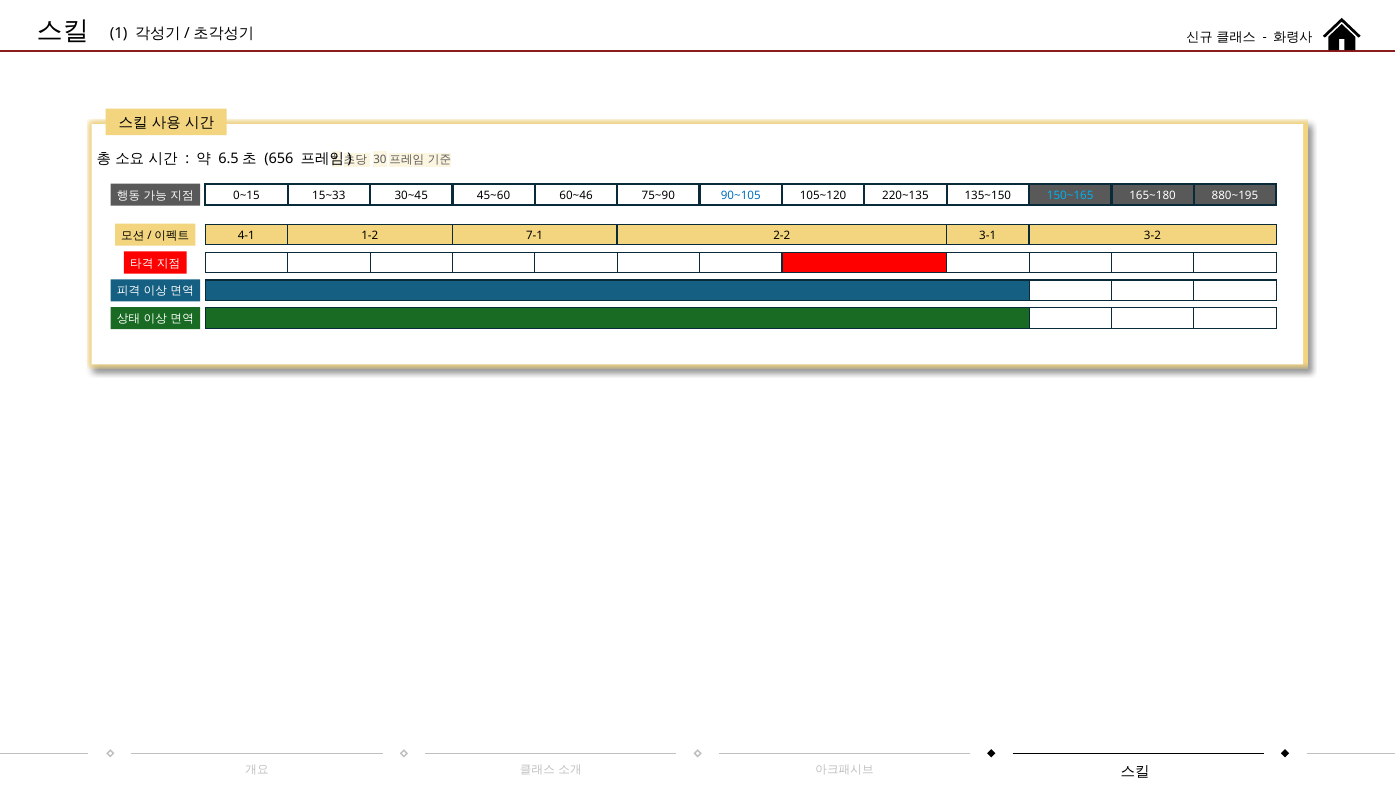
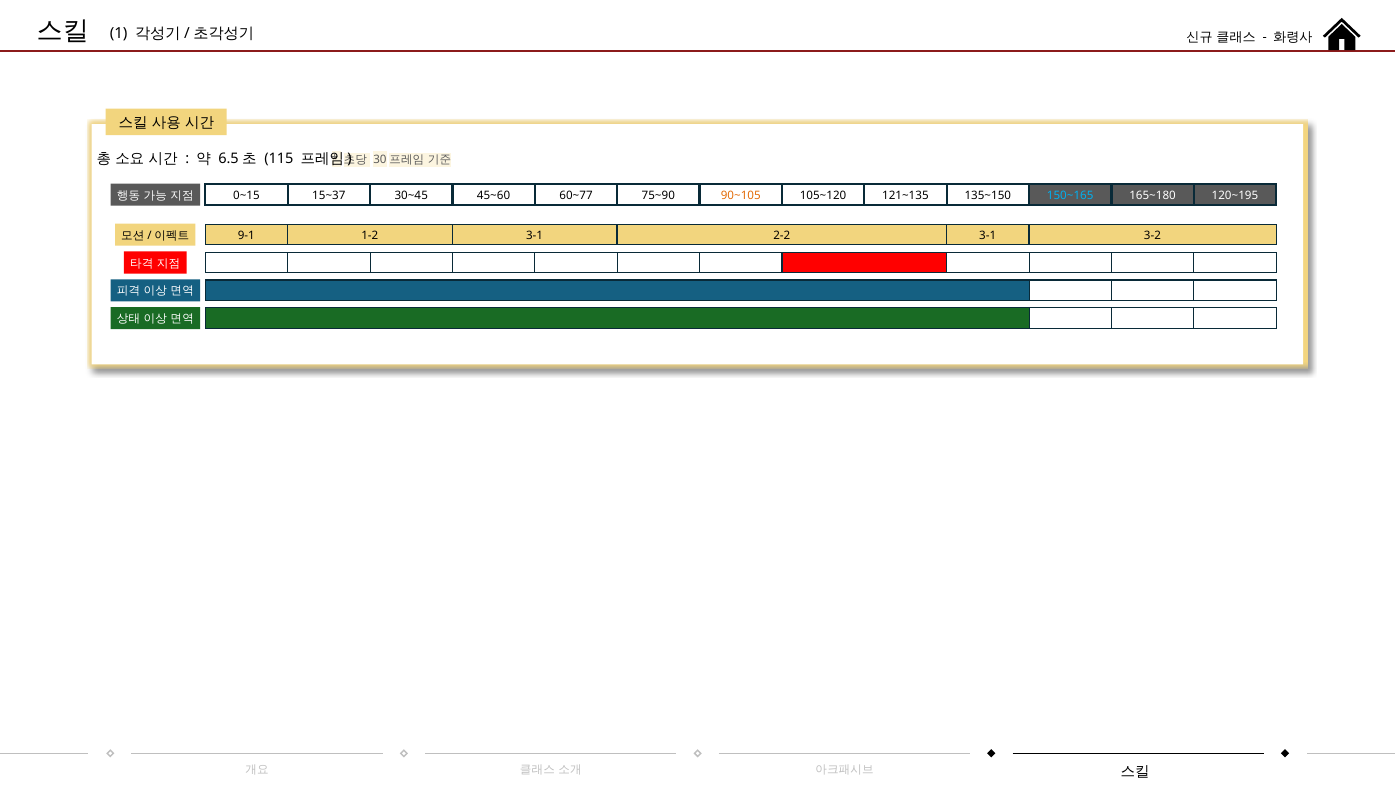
656: 656 -> 115
15~33: 15~33 -> 15~37
60~46: 60~46 -> 60~77
90~105 colour: blue -> orange
220~135: 220~135 -> 121~135
880~195: 880~195 -> 120~195
4-1: 4-1 -> 9-1
1-2 7-1: 7-1 -> 3-1
